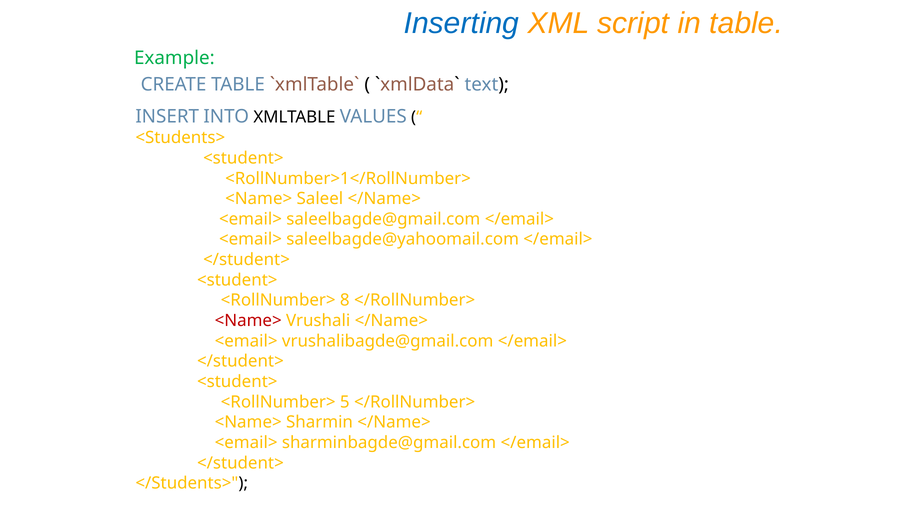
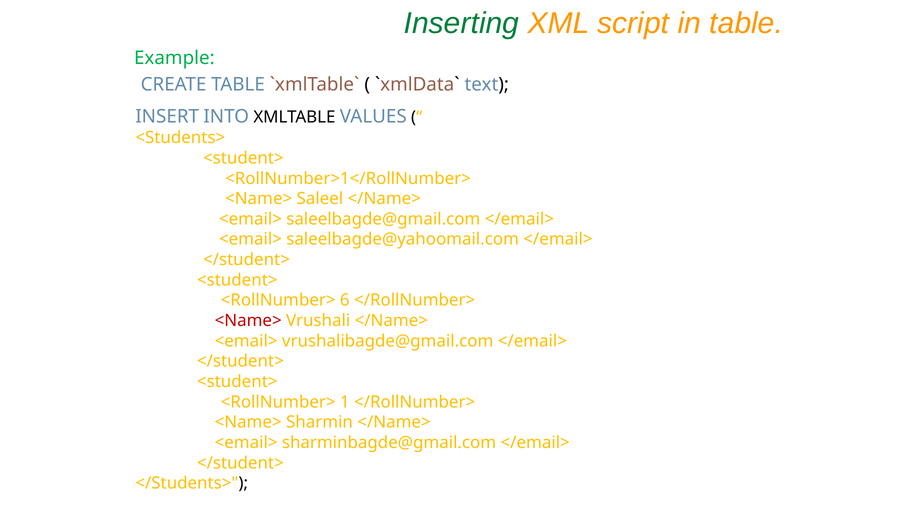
Inserting colour: blue -> green
8: 8 -> 6
5: 5 -> 1
